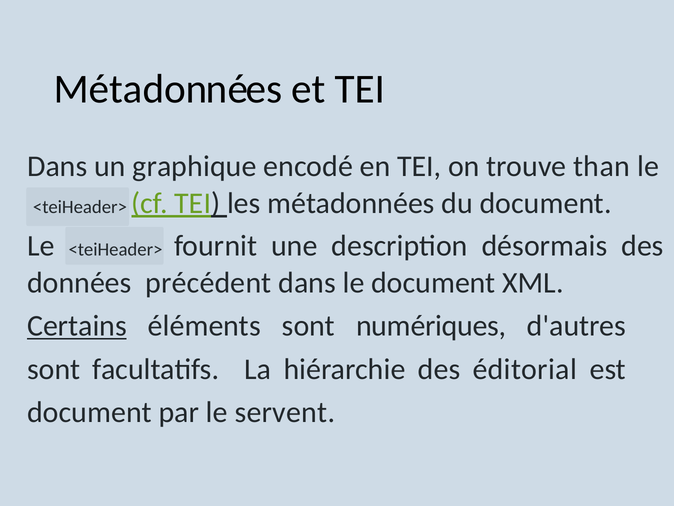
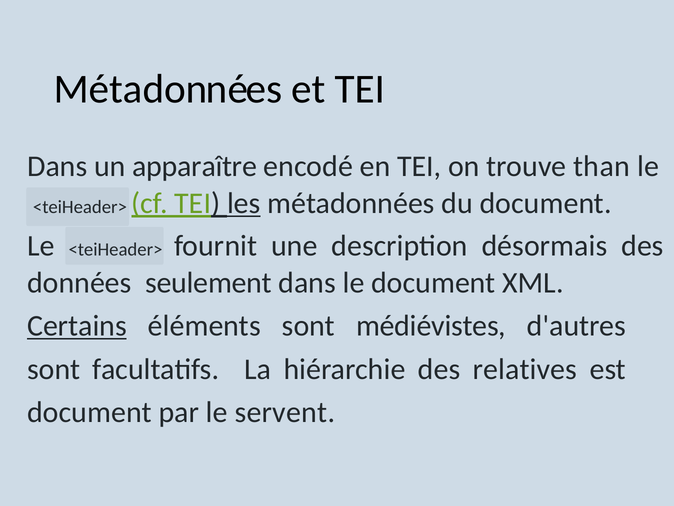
graphique: graphique -> apparaître
les underline: none -> present
précédent: précédent -> seulement
numériques: numériques -> médiévistes
éditorial: éditorial -> relatives
